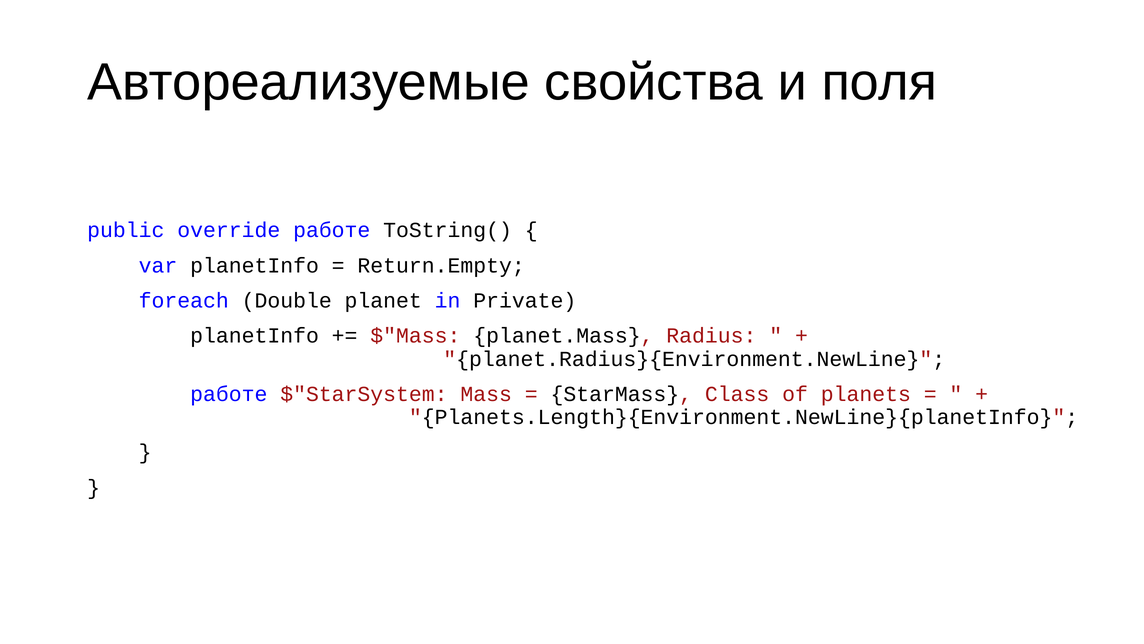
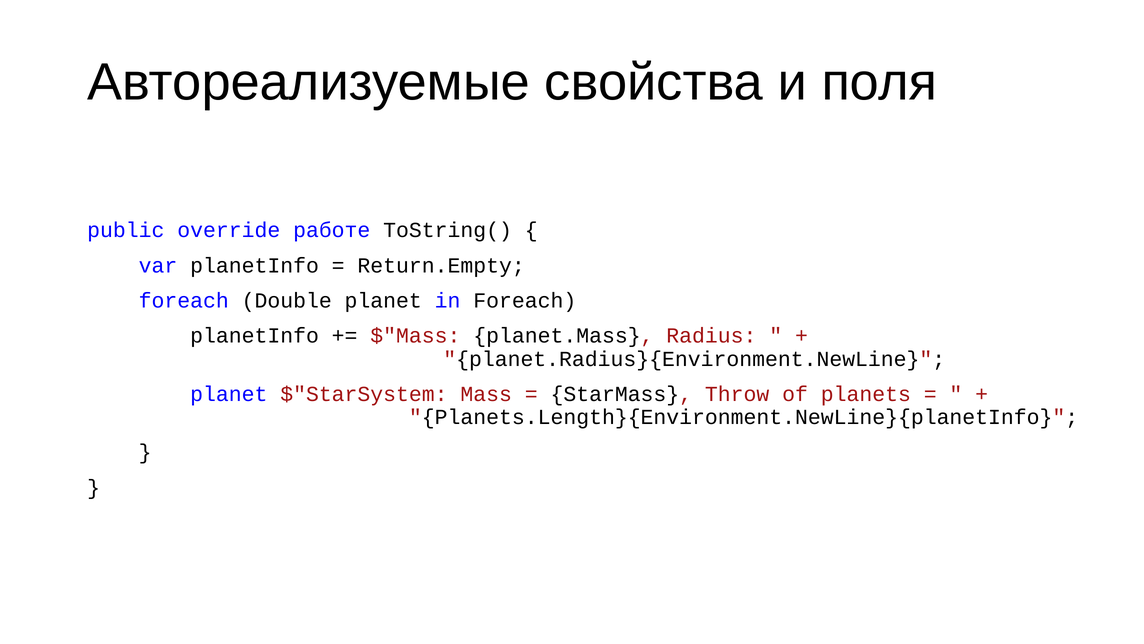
in Private: Private -> Foreach
работе at (229, 394): работе -> planet
Class: Class -> Throw
